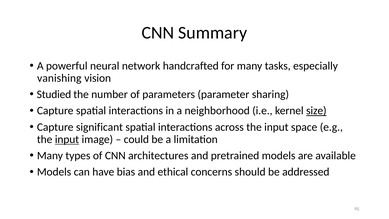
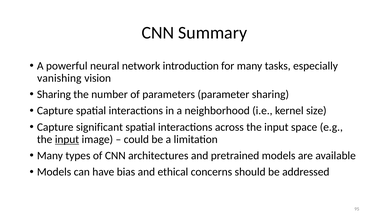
handcrafted: handcrafted -> introduction
Studied at (54, 94): Studied -> Sharing
size underline: present -> none
